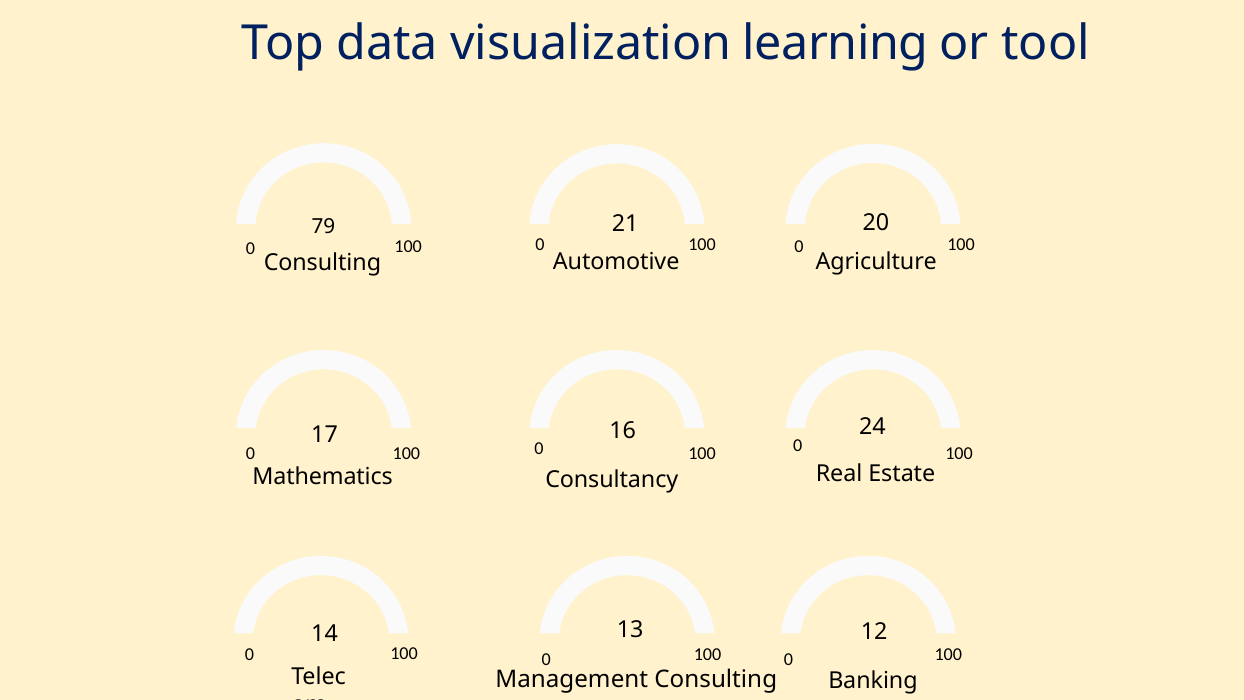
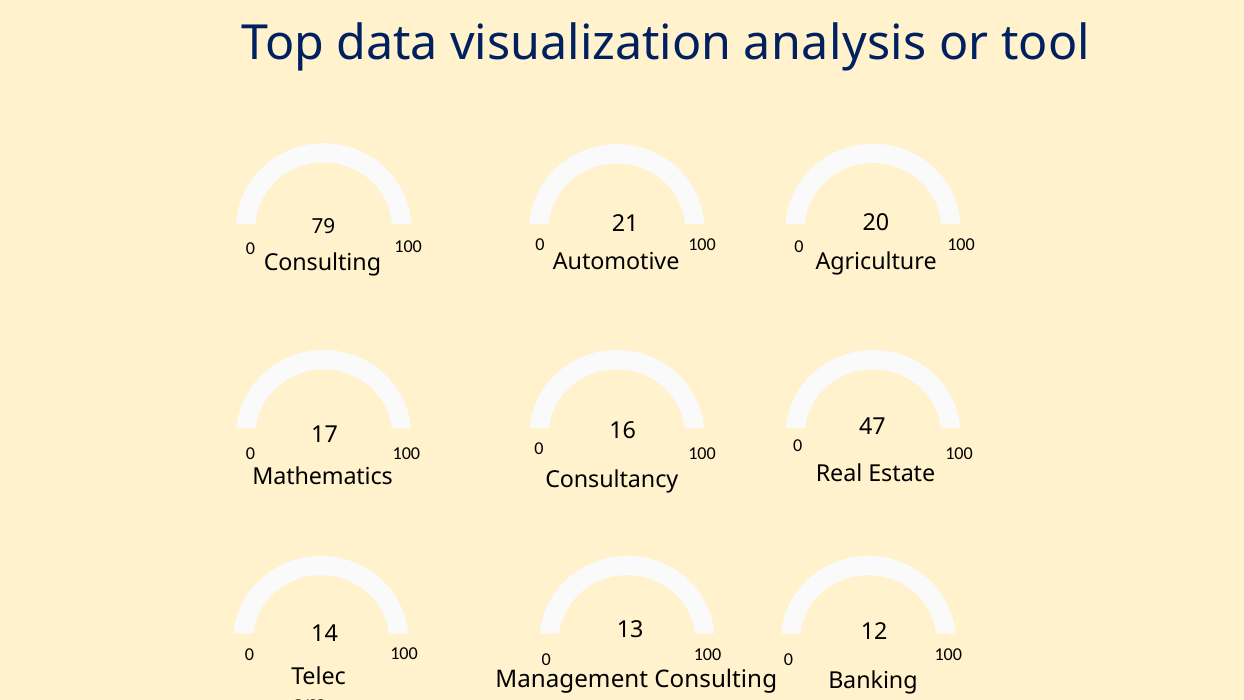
learning: learning -> analysis
24: 24 -> 47
